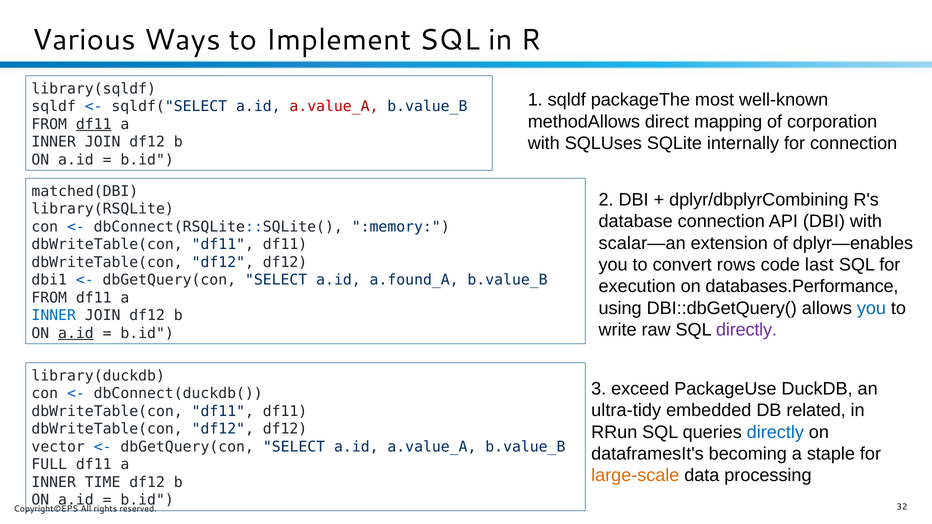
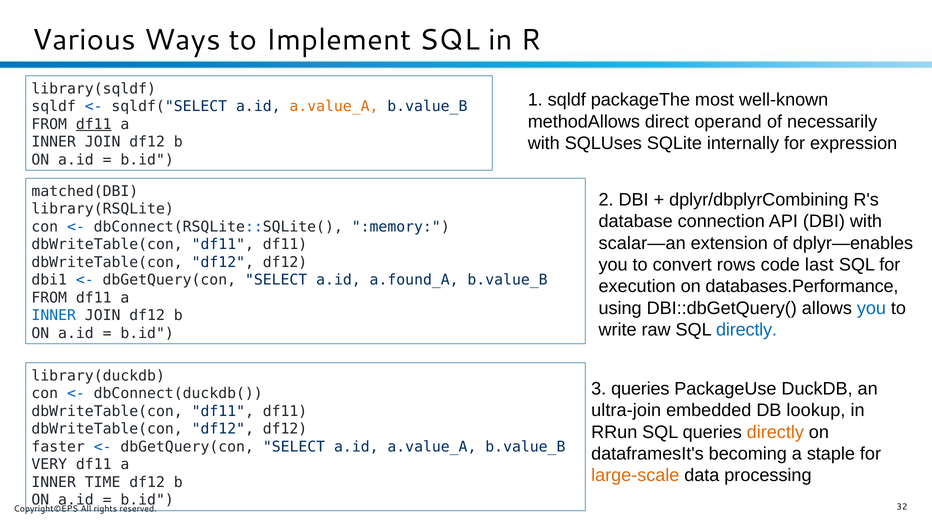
a.value_A at (334, 107) colour: red -> orange
mapping: mapping -> operand
corporation: corporation -> necessarily
for connection: connection -> expression
directly at (747, 330) colour: purple -> blue
a.id at (76, 333) underline: present -> none
3 exceed: exceed -> queries
ultra-tidy: ultra-tidy -> ultra-join
related: related -> lookup
directly at (775, 432) colour: blue -> orange
vector: vector -> faster
FULL: FULL -> VERY
